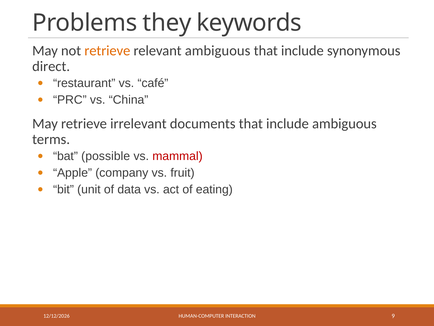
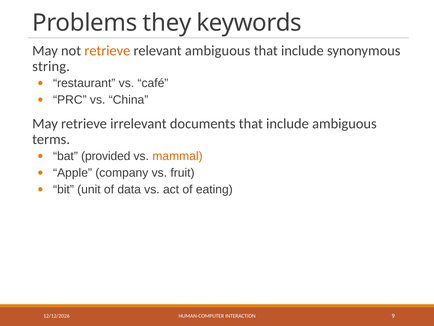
direct: direct -> string
possible: possible -> provided
mammal colour: red -> orange
